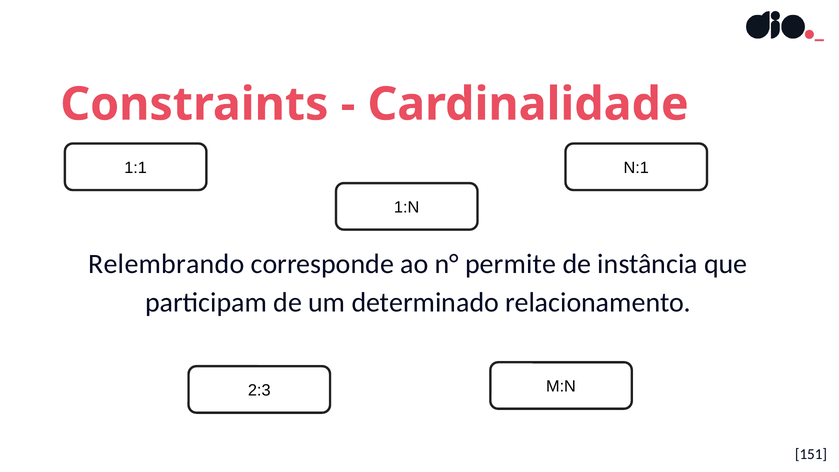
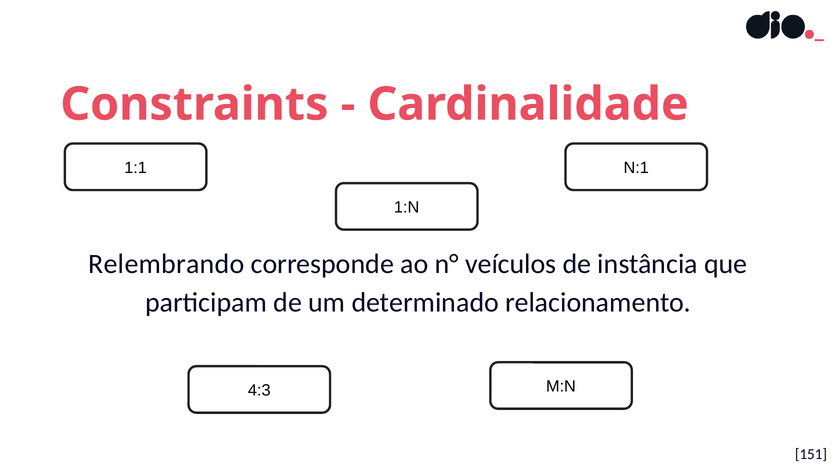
permite: permite -> veículos
2:3: 2:3 -> 4:3
